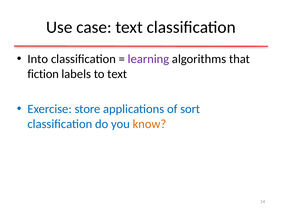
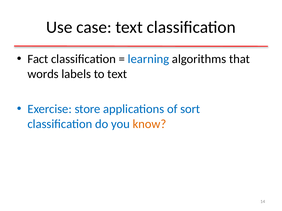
Into: Into -> Fact
learning colour: purple -> blue
fiction: fiction -> words
